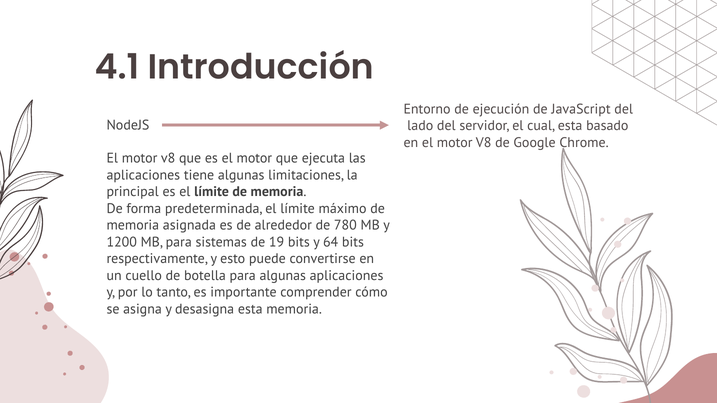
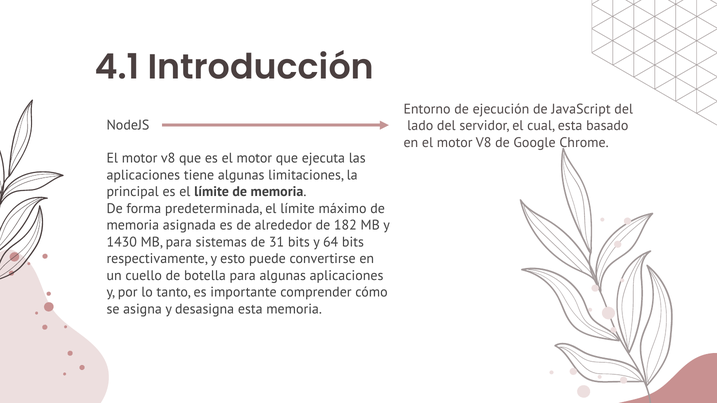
780: 780 -> 182
1200: 1200 -> 1430
19: 19 -> 31
